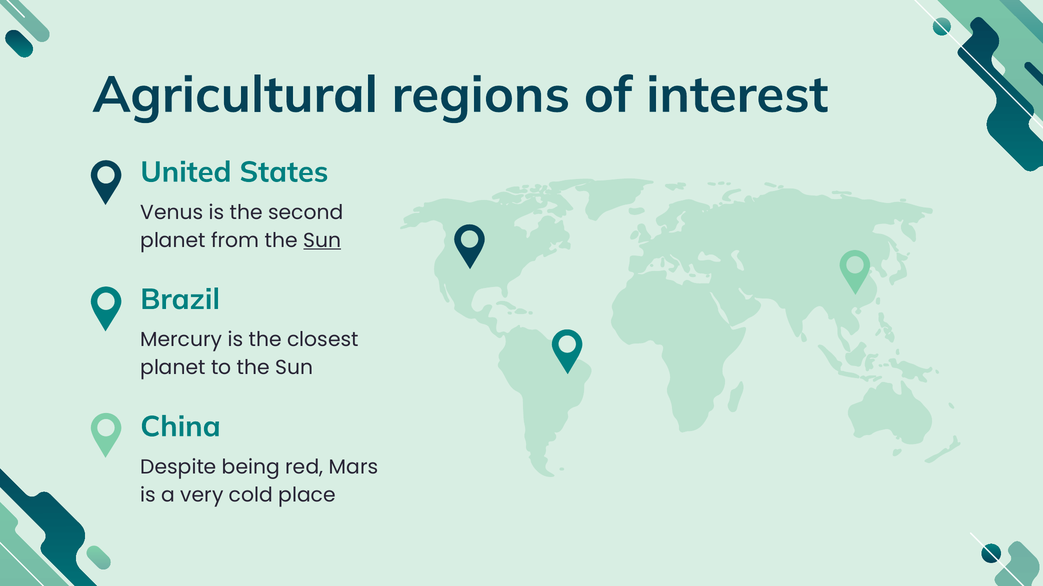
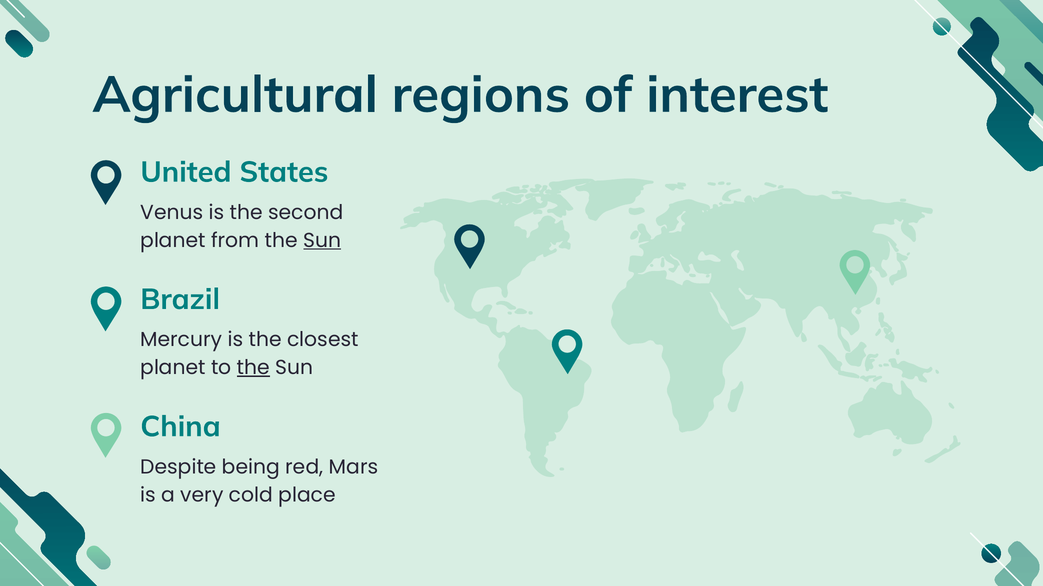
the at (253, 368) underline: none -> present
